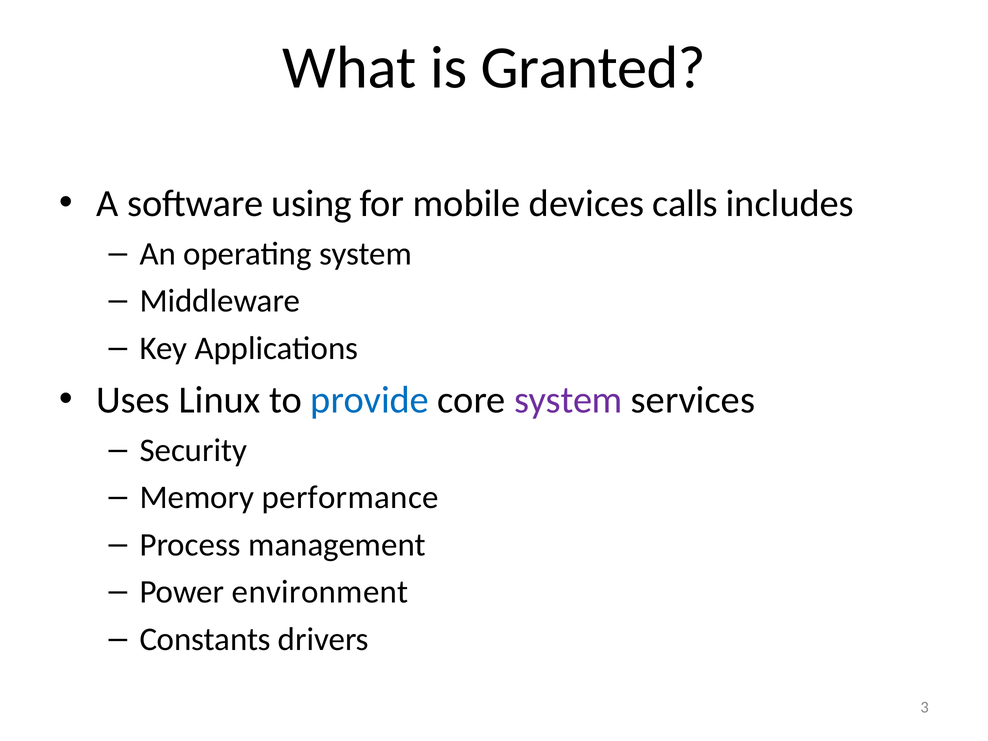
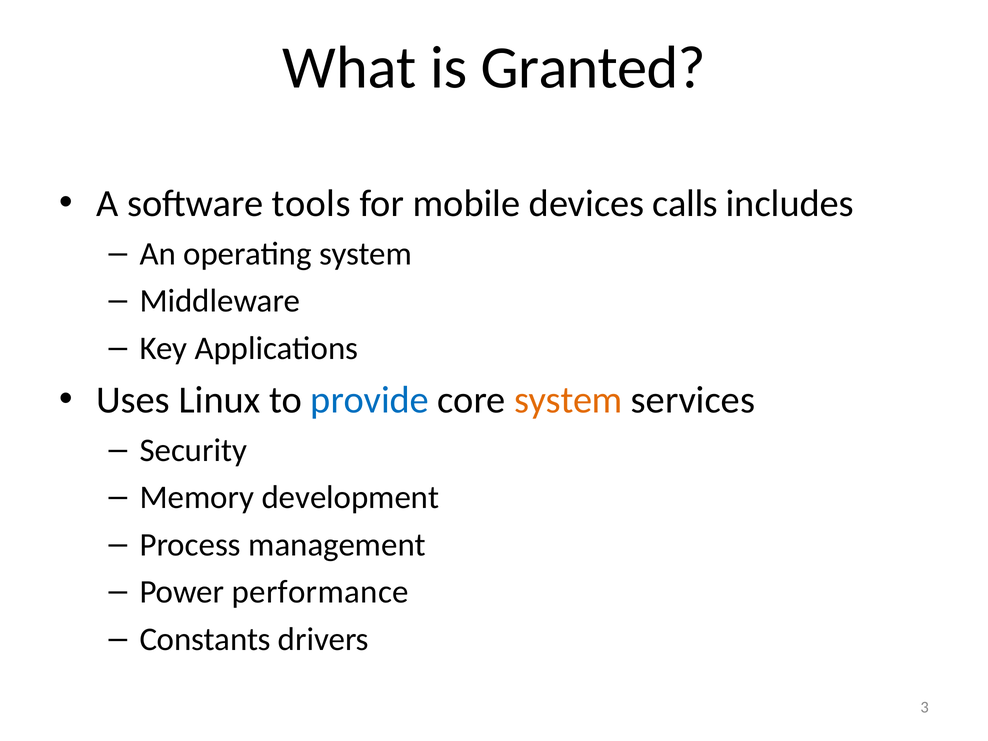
using: using -> tools
system at (568, 400) colour: purple -> orange
performance: performance -> development
environment: environment -> performance
